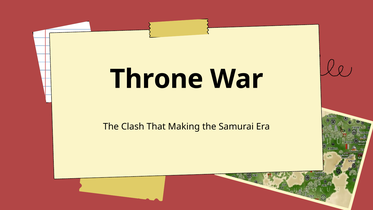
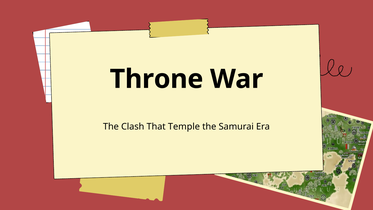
Making: Making -> Temple
